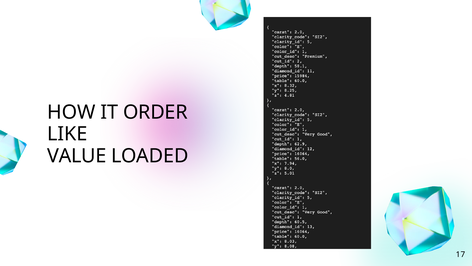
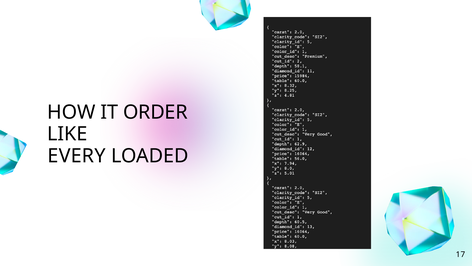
VALUE: VALUE -> EVERY
